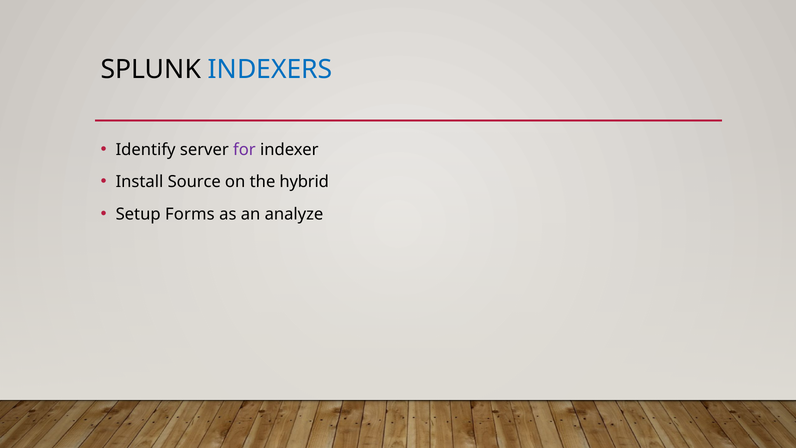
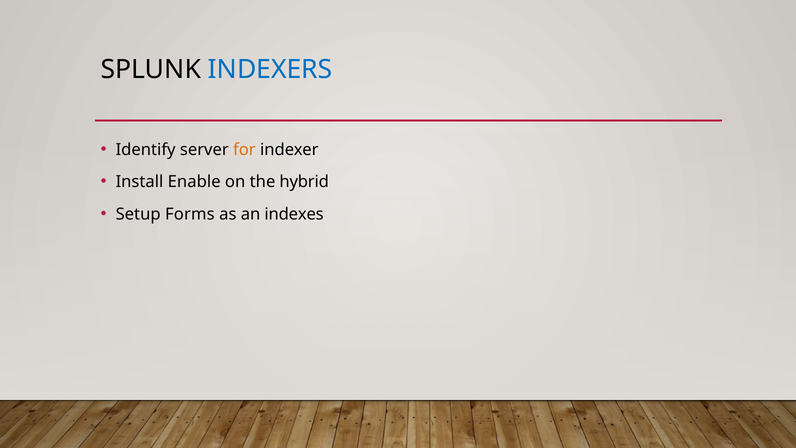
for colour: purple -> orange
Source: Source -> Enable
analyze: analyze -> indexes
